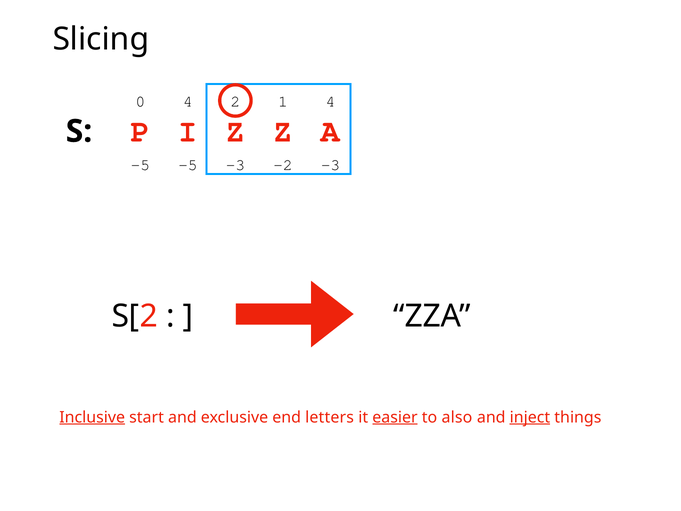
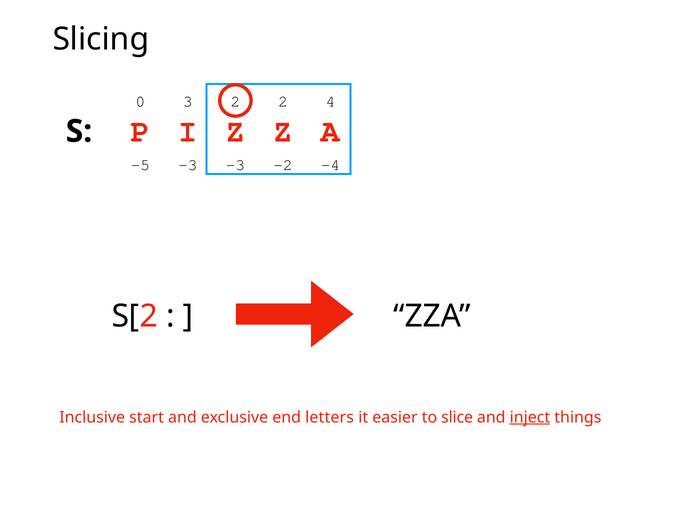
0 4: 4 -> 3
2 1: 1 -> 2
-5 -5: -5 -> -3
-2 -3: -3 -> -4
Inclusive underline: present -> none
easier underline: present -> none
also: also -> slice
